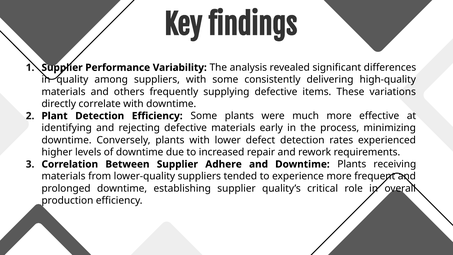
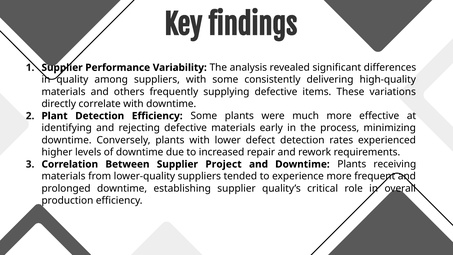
Adhere: Adhere -> Project
